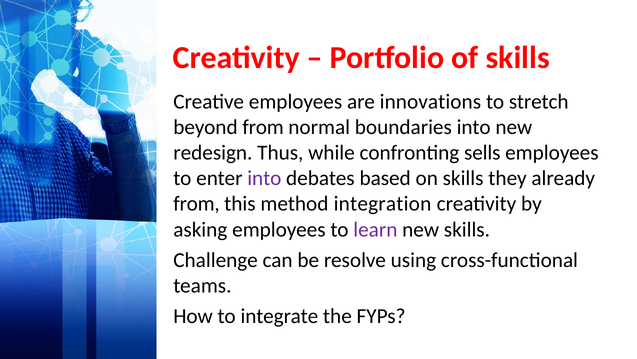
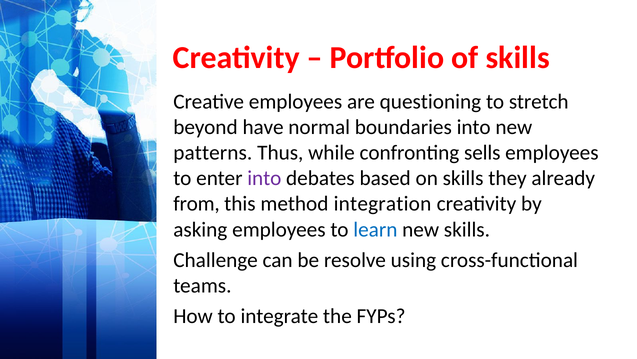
innovations: innovations -> questioning
beyond from: from -> have
redesign: redesign -> patterns
learn colour: purple -> blue
